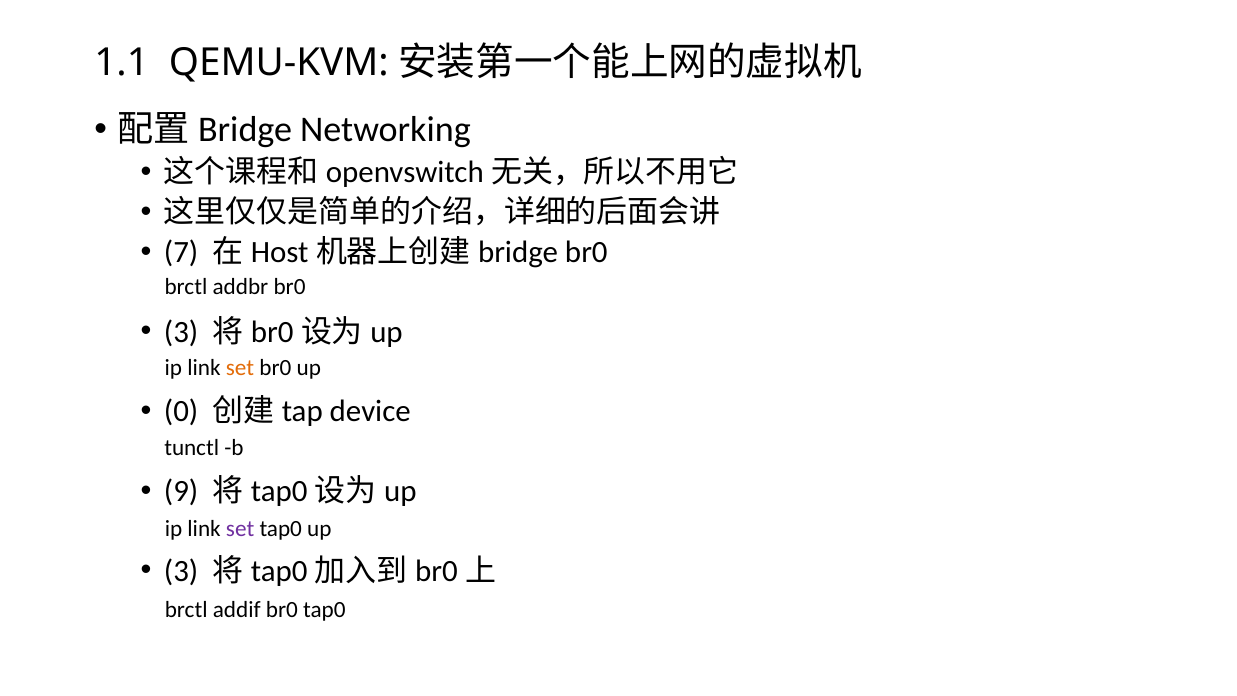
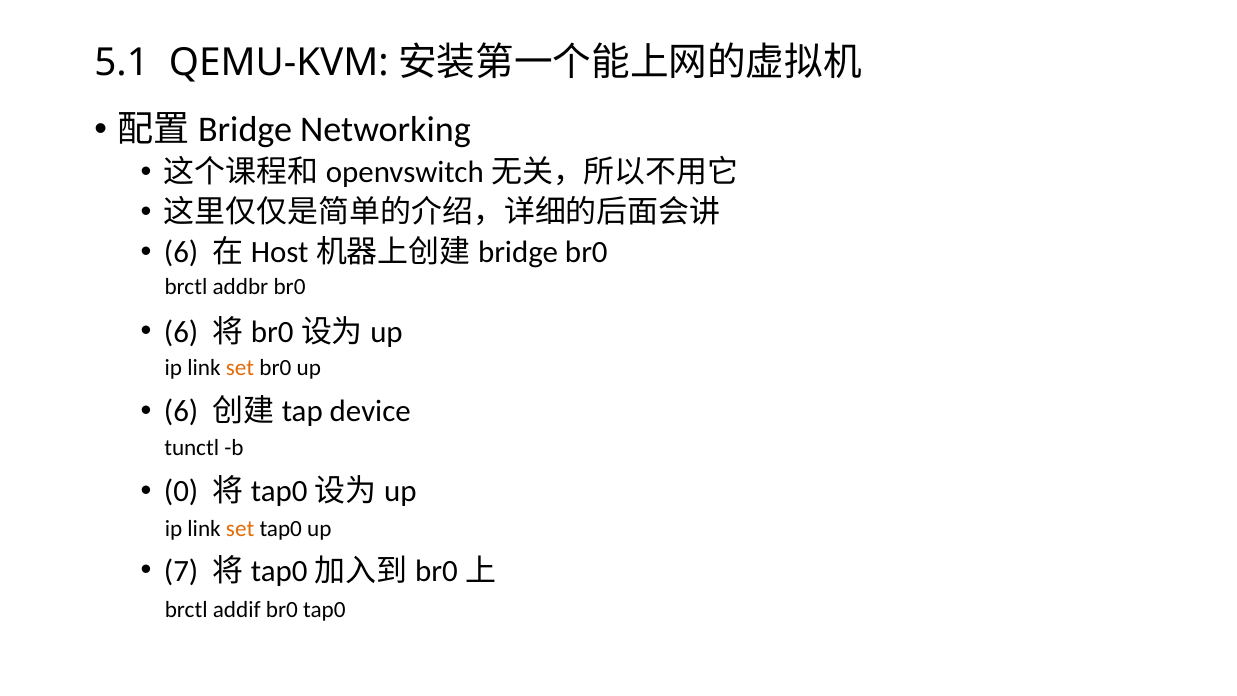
1.1: 1.1 -> 5.1
7 at (181, 252): 7 -> 6
3 at (181, 332): 3 -> 6
0 at (181, 411): 0 -> 6
9: 9 -> 0
set at (240, 529) colour: purple -> orange
3 at (181, 571): 3 -> 7
